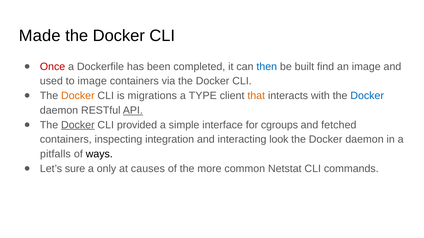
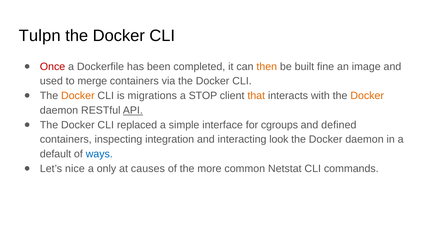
Made: Made -> Tulpn
then colour: blue -> orange
find: find -> fine
to image: image -> merge
TYPE: TYPE -> STOP
Docker at (367, 96) colour: blue -> orange
Docker at (78, 125) underline: present -> none
provided: provided -> replaced
fetched: fetched -> defined
pitfalls: pitfalls -> default
ways colour: black -> blue
sure: sure -> nice
